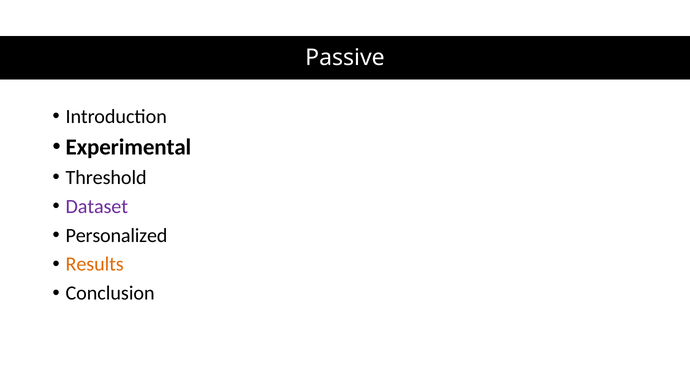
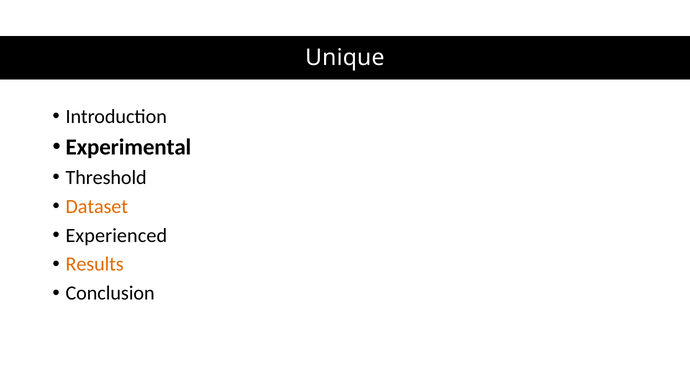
Passive: Passive -> Unique
Dataset colour: purple -> orange
Personalized: Personalized -> Experienced
